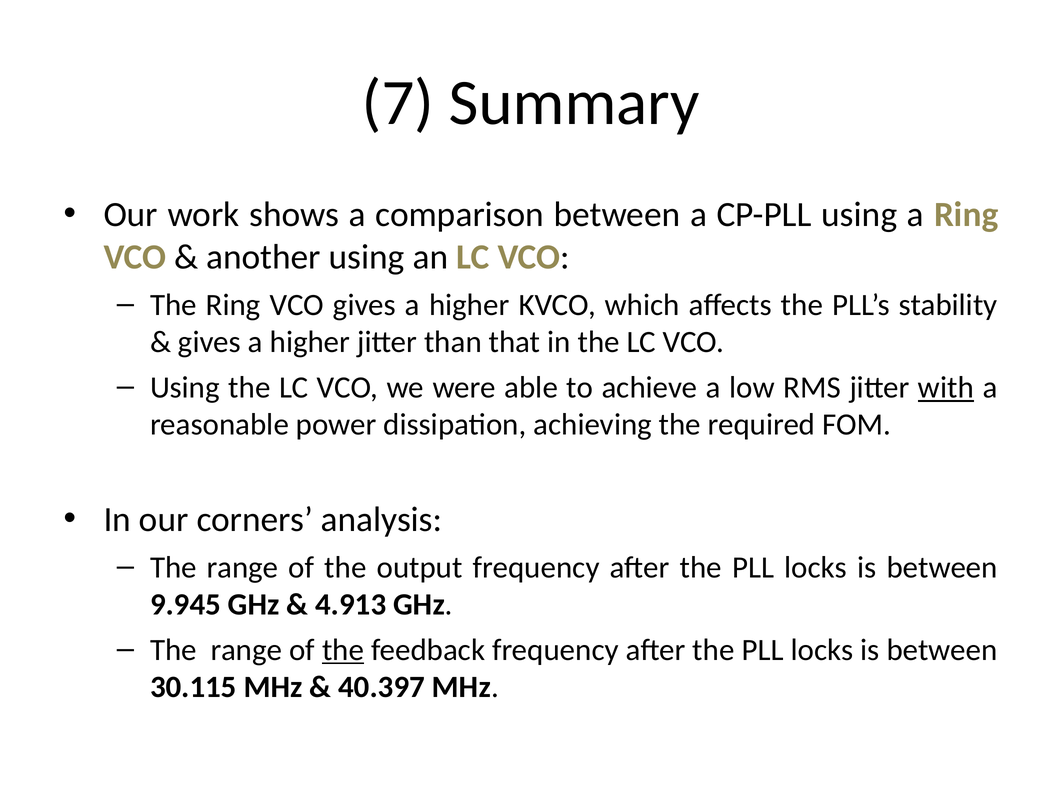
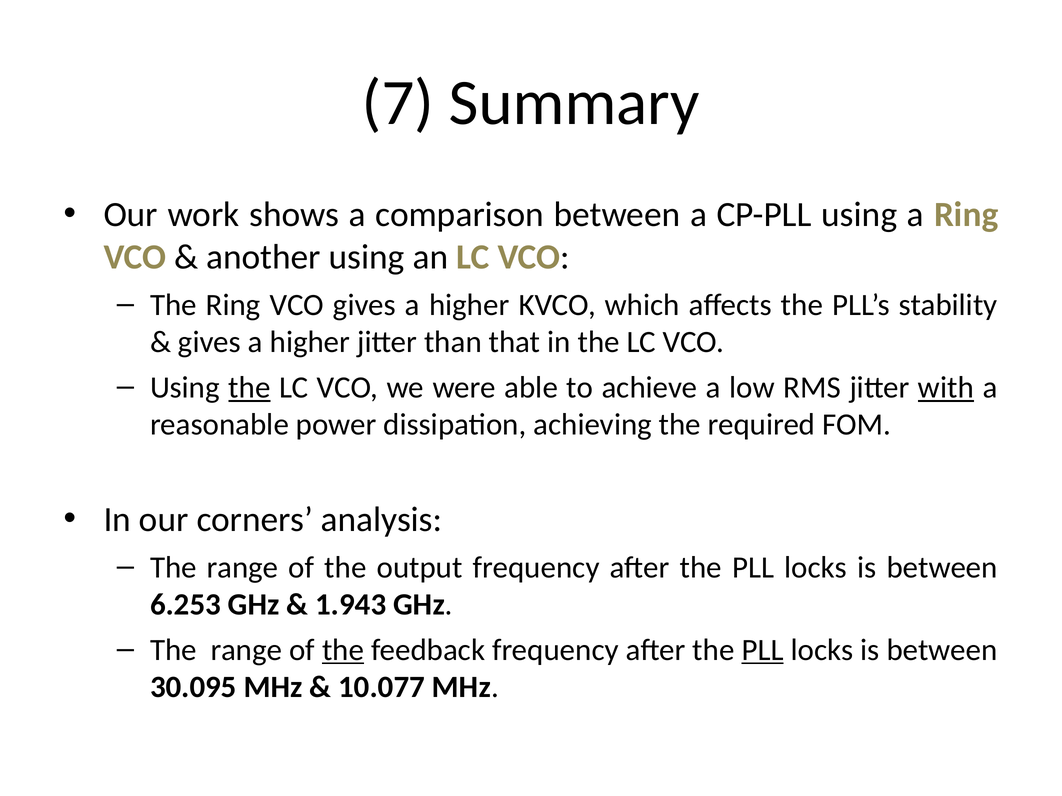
the at (249, 388) underline: none -> present
9.945: 9.945 -> 6.253
4.913: 4.913 -> 1.943
PLL at (763, 650) underline: none -> present
30.115: 30.115 -> 30.095
40.397: 40.397 -> 10.077
